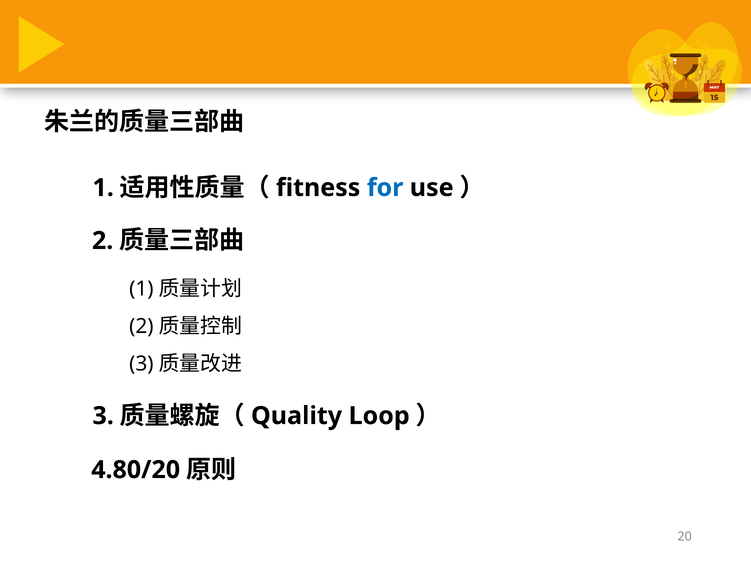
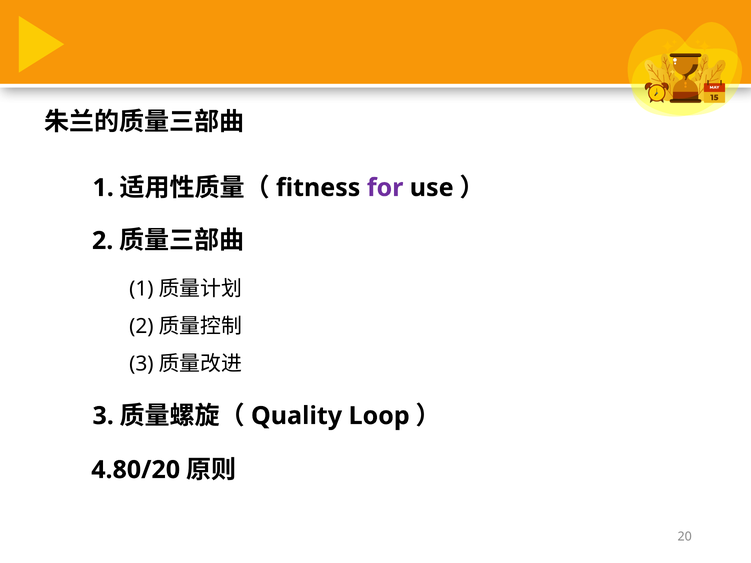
for colour: blue -> purple
